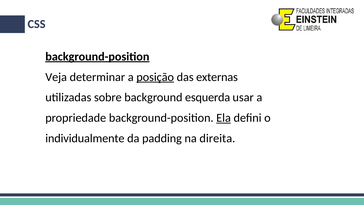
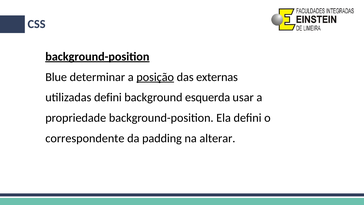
Veja: Veja -> Blue
utilizadas sobre: sobre -> defini
Ela underline: present -> none
individualmente: individualmente -> correspondente
direita: direita -> alterar
